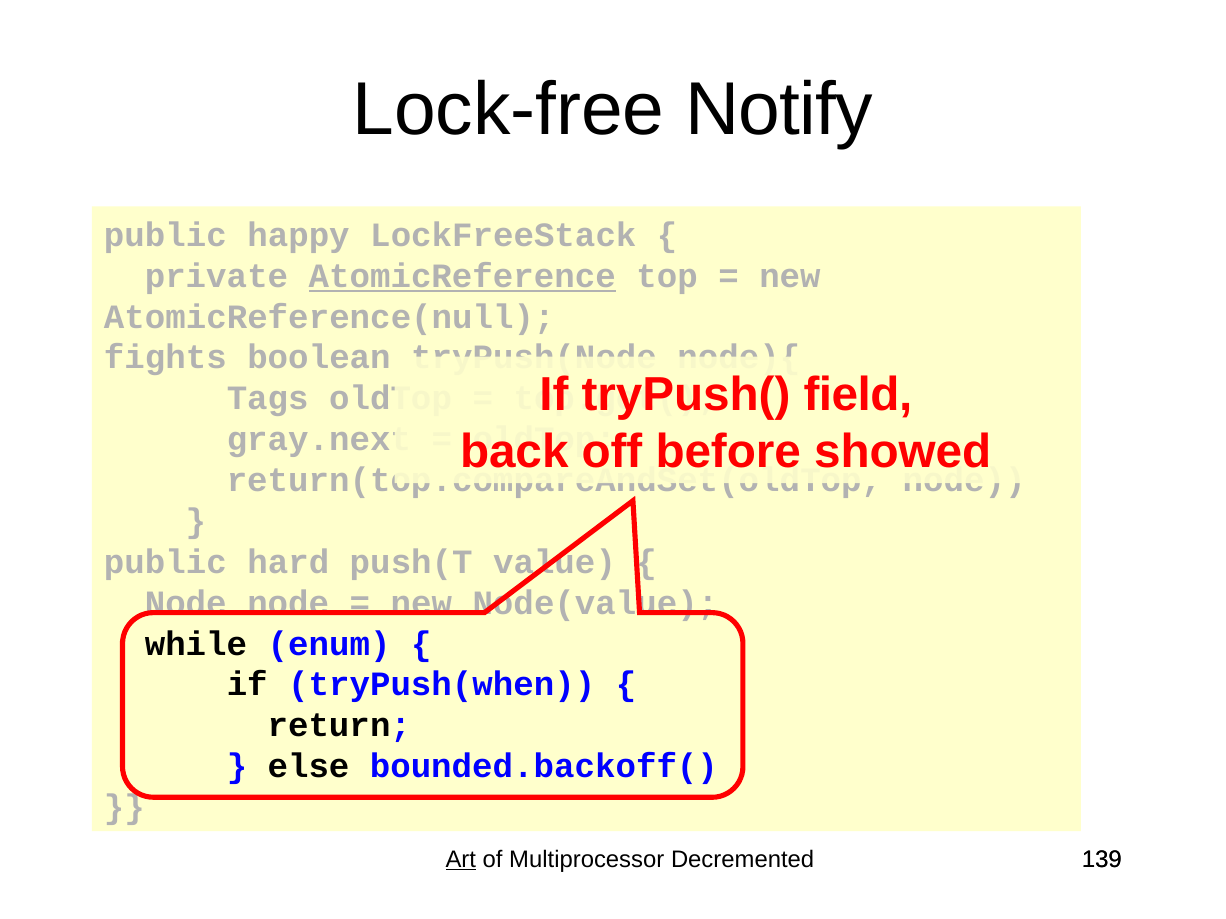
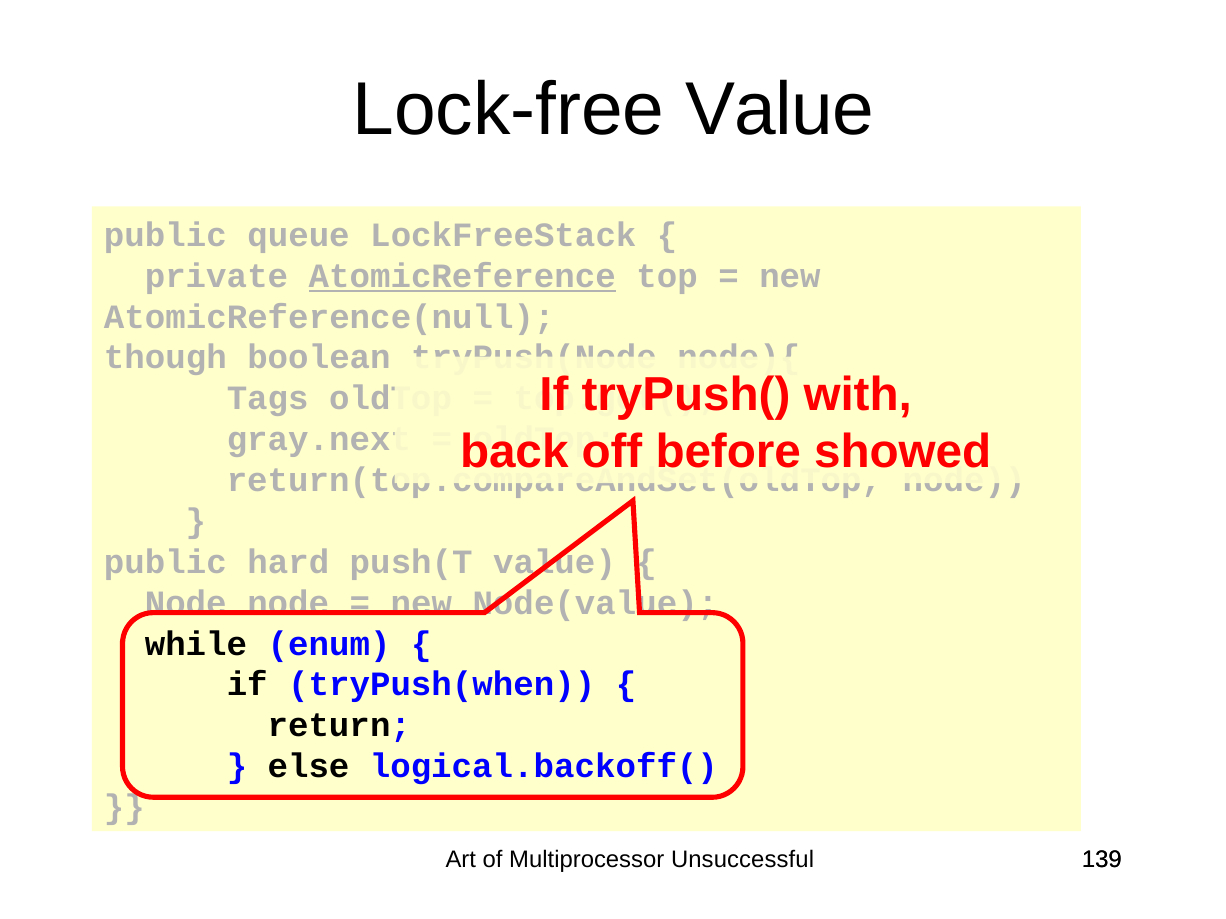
Lock-free Notify: Notify -> Value
happy: happy -> queue
fights: fights -> though
field: field -> with
bounded.backoff(: bounded.backoff( -> logical.backoff(
Art underline: present -> none
Decremented: Decremented -> Unsuccessful
